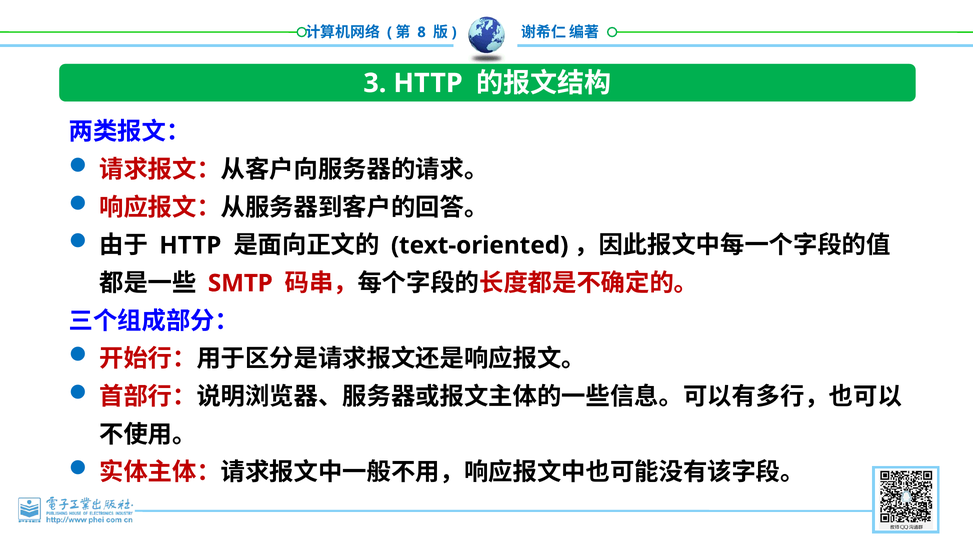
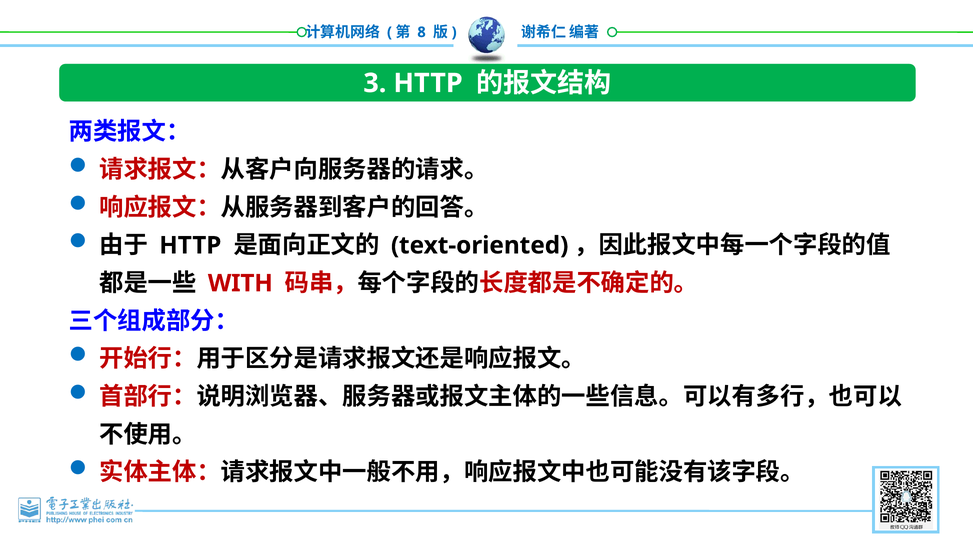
SMTP: SMTP -> WITH
